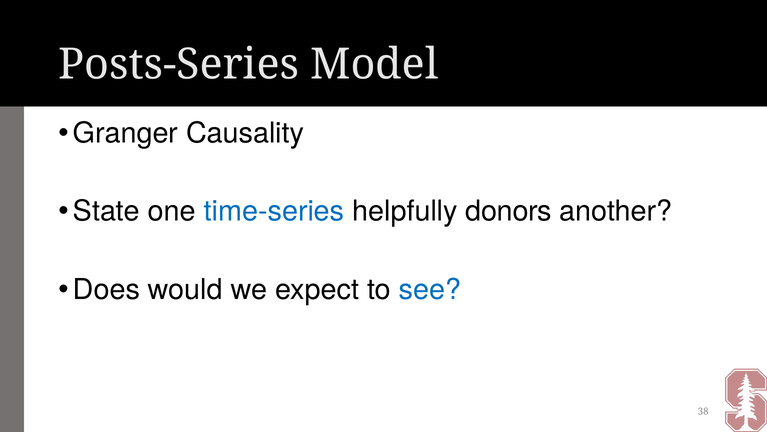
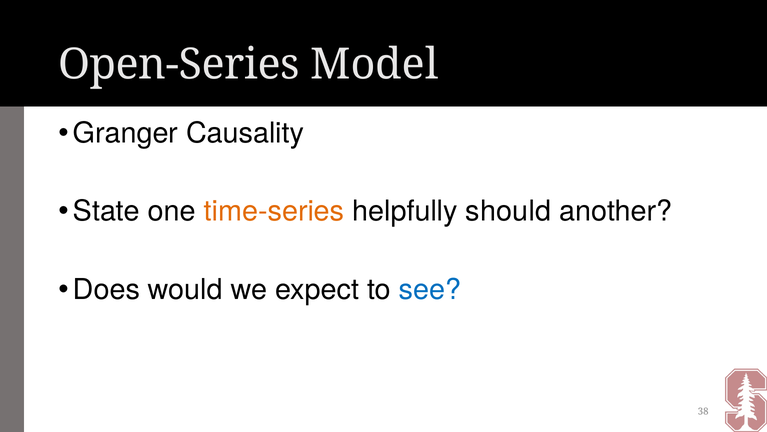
Posts-Series: Posts-Series -> Open-Series
time-series colour: blue -> orange
donors: donors -> should
